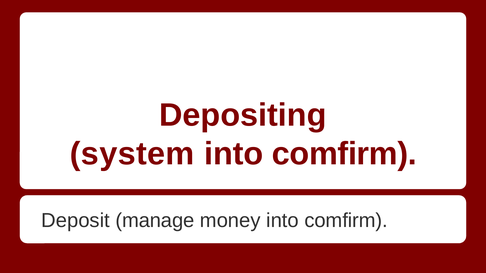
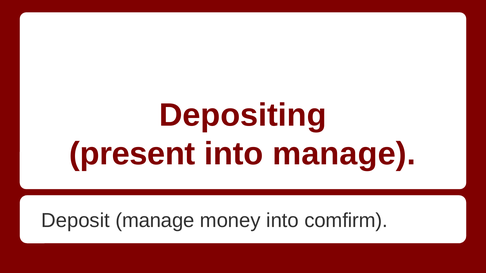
system: system -> present
comfirm at (344, 154): comfirm -> manage
